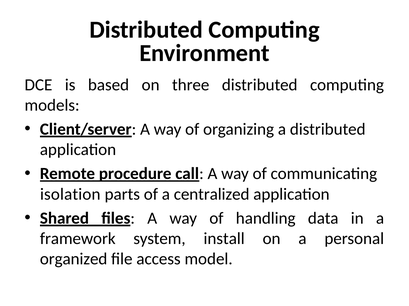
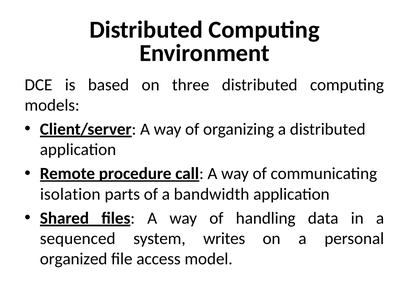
centralized: centralized -> bandwidth
framework: framework -> sequenced
install: install -> writes
